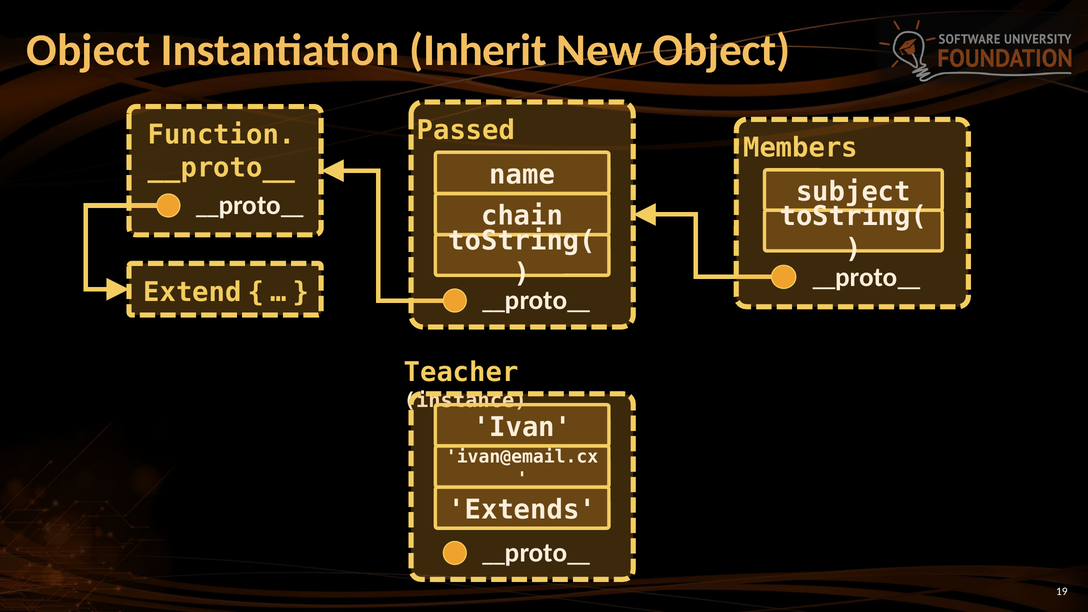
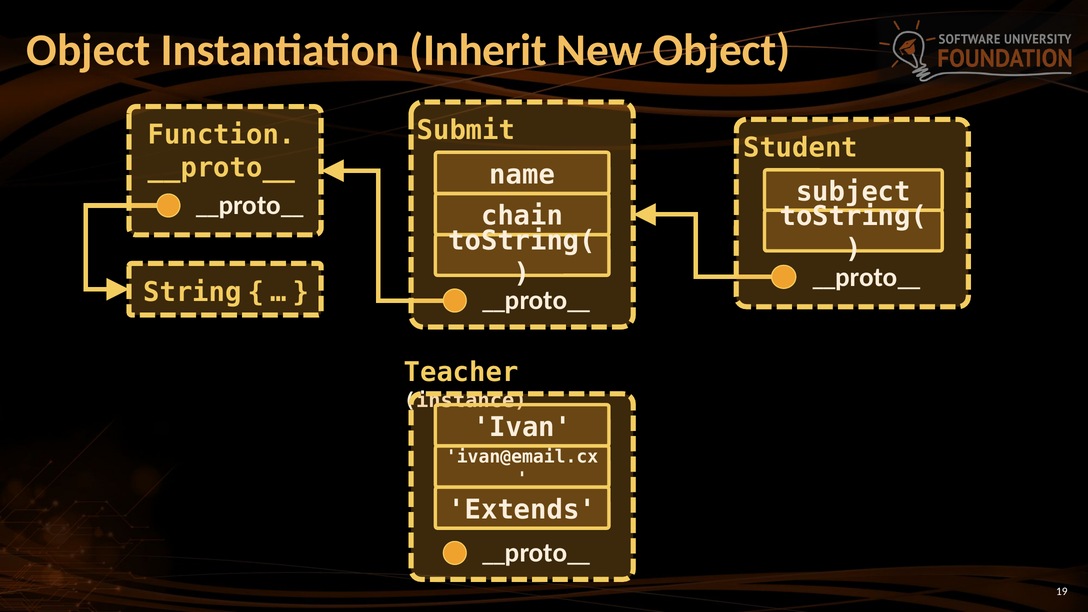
Passed: Passed -> Submit
Members: Members -> Student
Extend: Extend -> String
